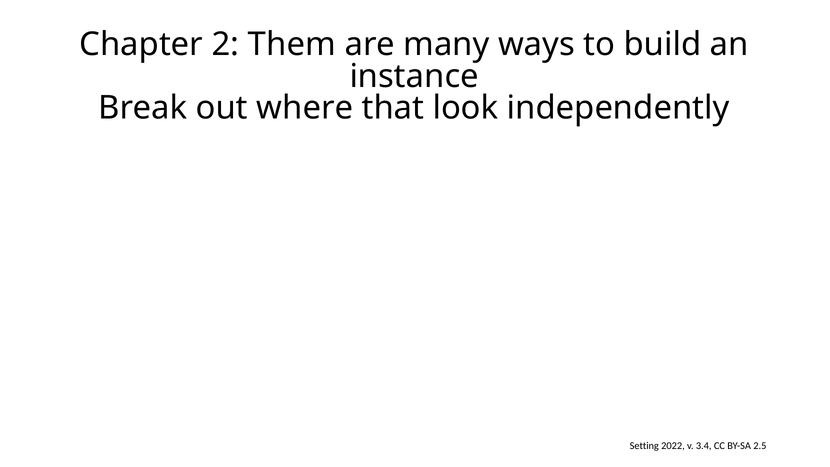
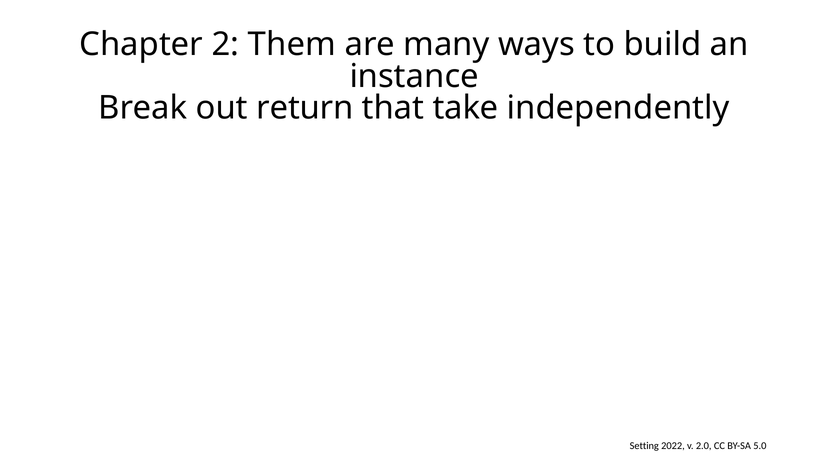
where: where -> return
look: look -> take
3.4: 3.4 -> 2.0
2.5: 2.5 -> 5.0
